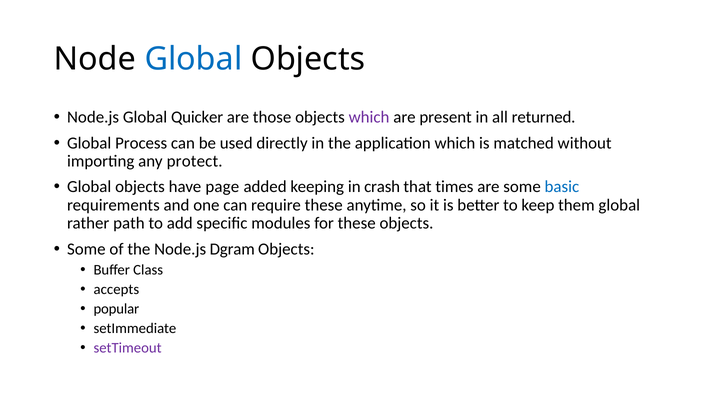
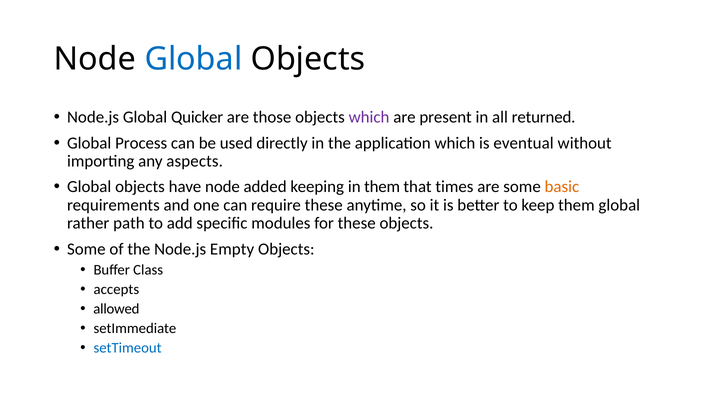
matched: matched -> eventual
protect: protect -> aspects
have page: page -> node
in crash: crash -> them
basic colour: blue -> orange
Dgram: Dgram -> Empty
popular: popular -> allowed
setTimeout colour: purple -> blue
